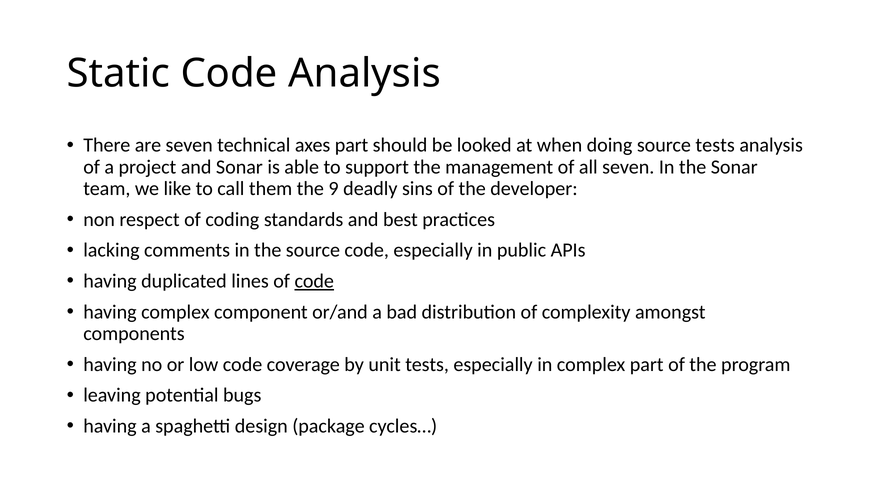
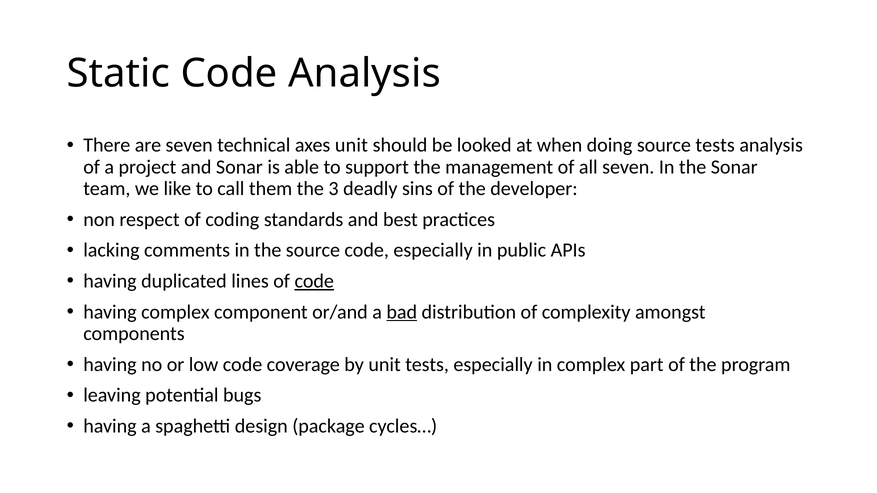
axes part: part -> unit
9: 9 -> 3
bad underline: none -> present
